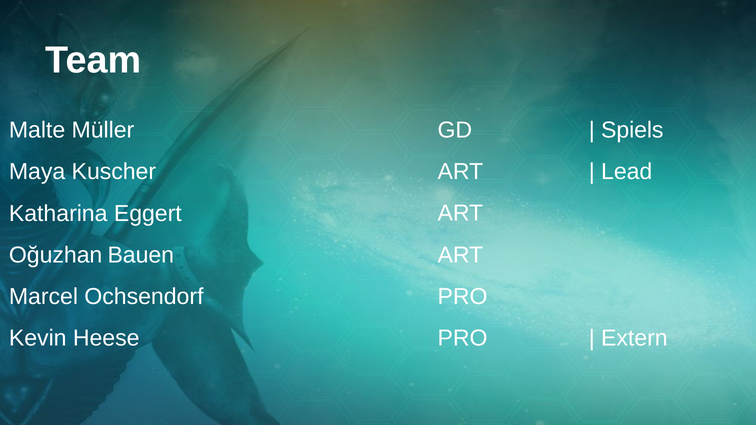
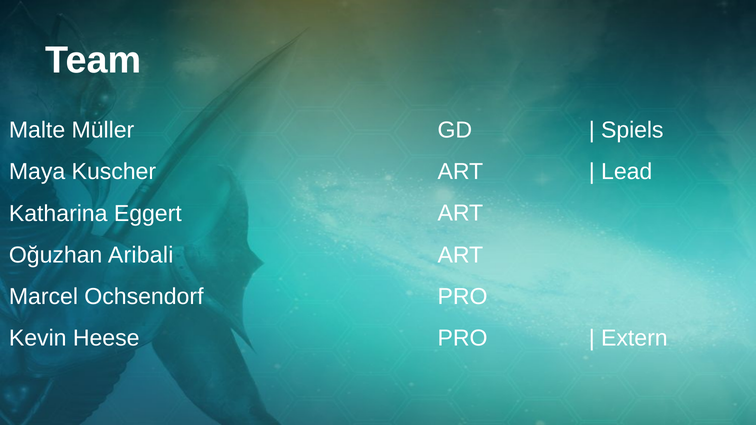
Bauen: Bauen -> Aribali
